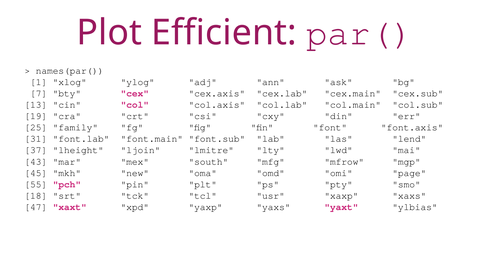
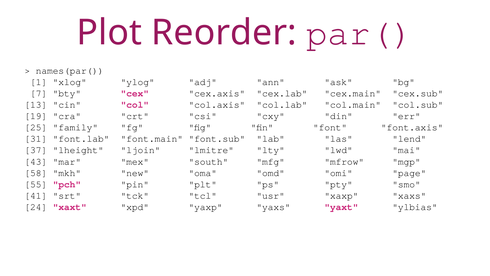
Efficient: Efficient -> Reorder
45: 45 -> 58
18: 18 -> 41
47: 47 -> 24
